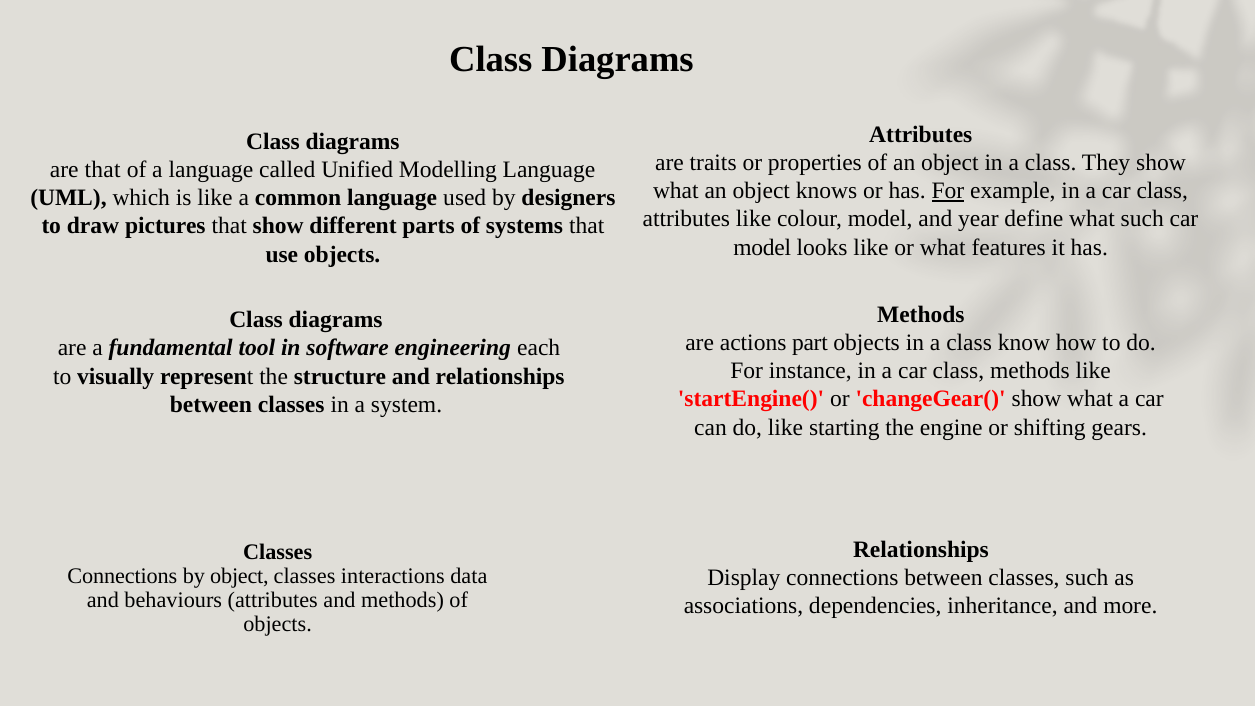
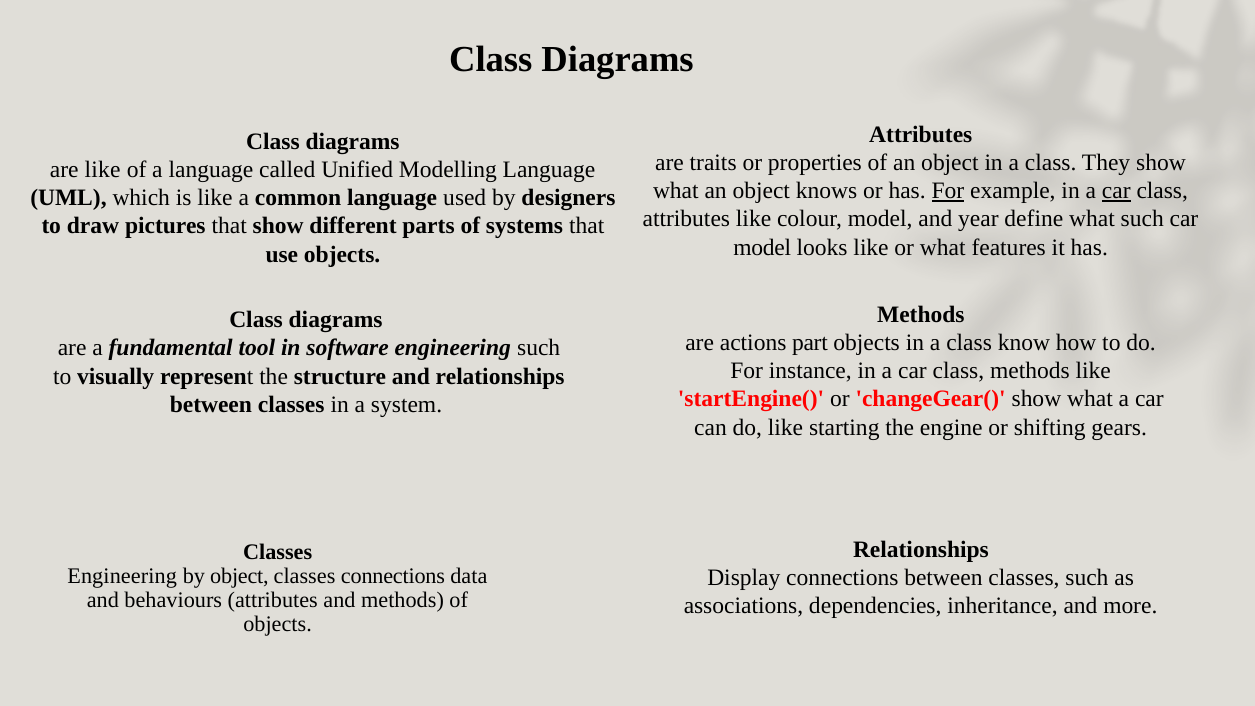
are that: that -> like
car at (1116, 191) underline: none -> present
engineering each: each -> such
Connections at (122, 576): Connections -> Engineering
classes interactions: interactions -> connections
